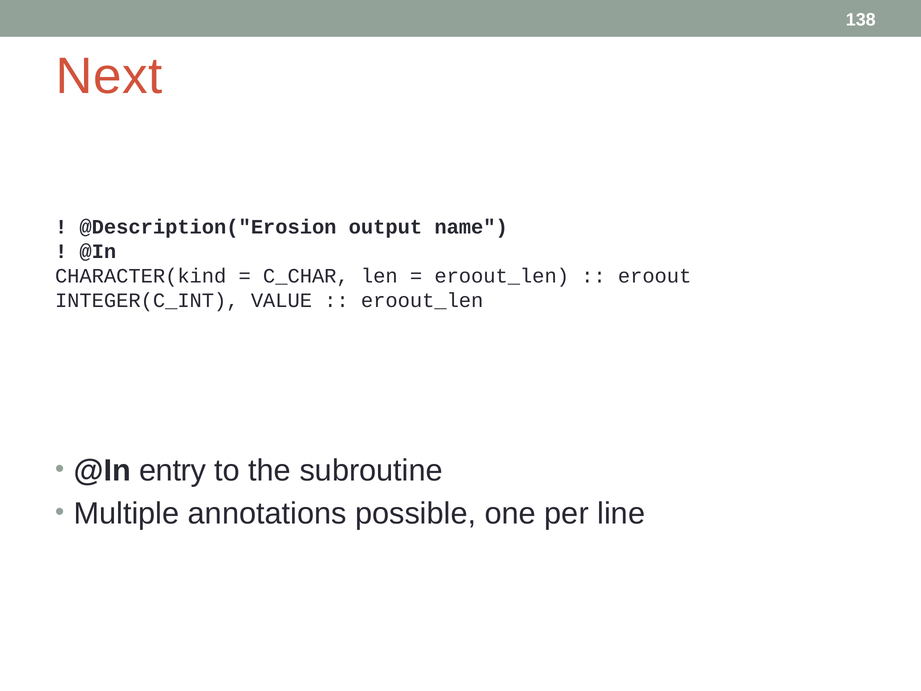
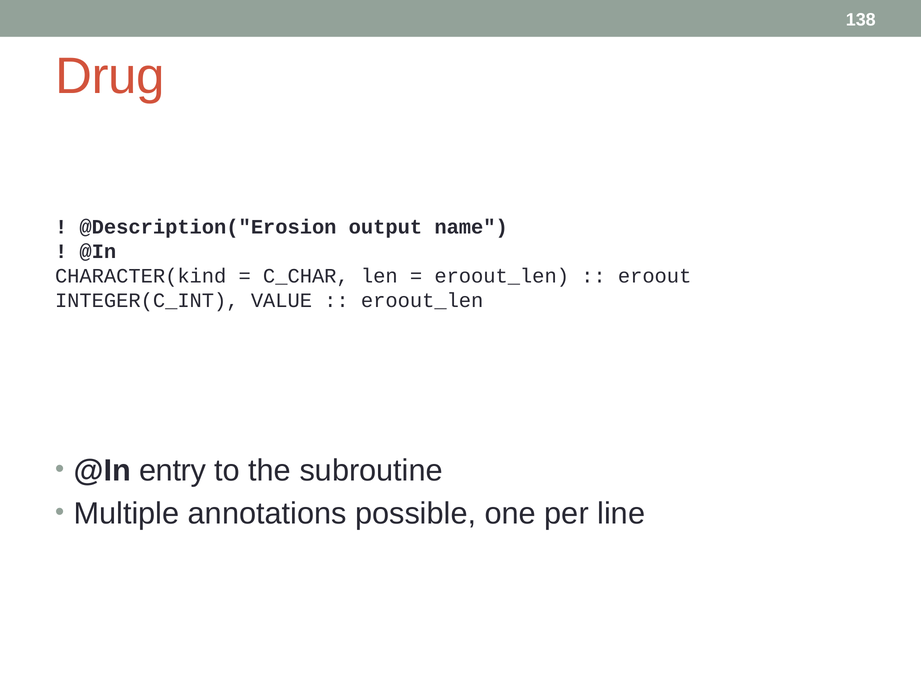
Next: Next -> Drug
